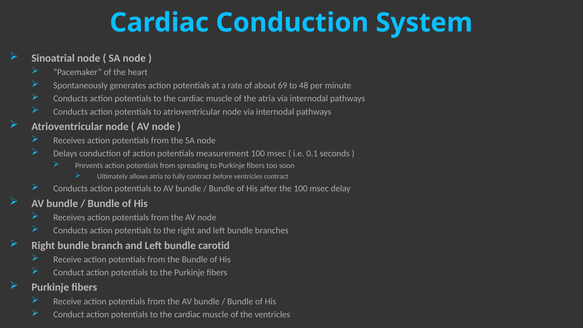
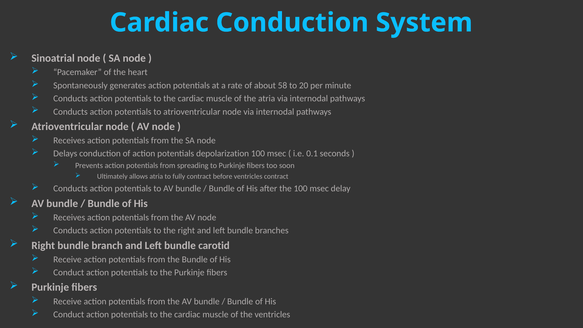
69: 69 -> 58
48: 48 -> 20
measurement: measurement -> depolarization
